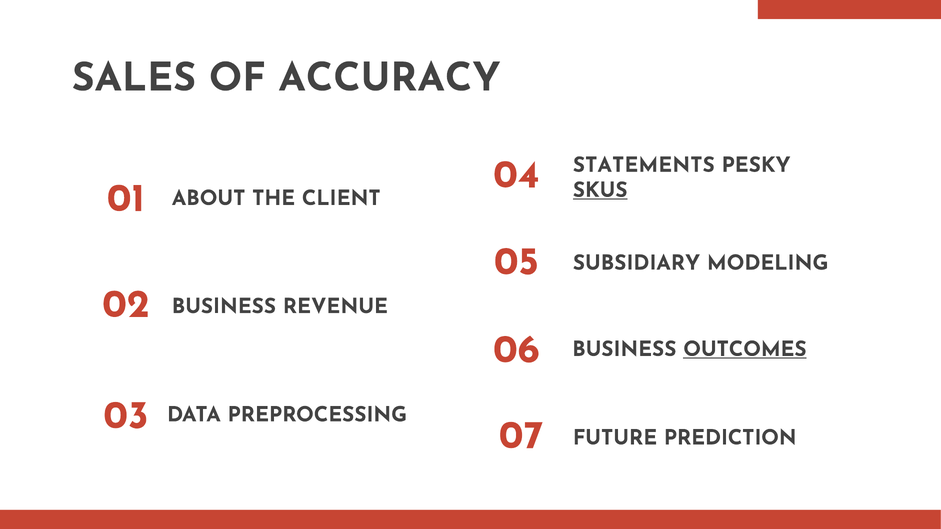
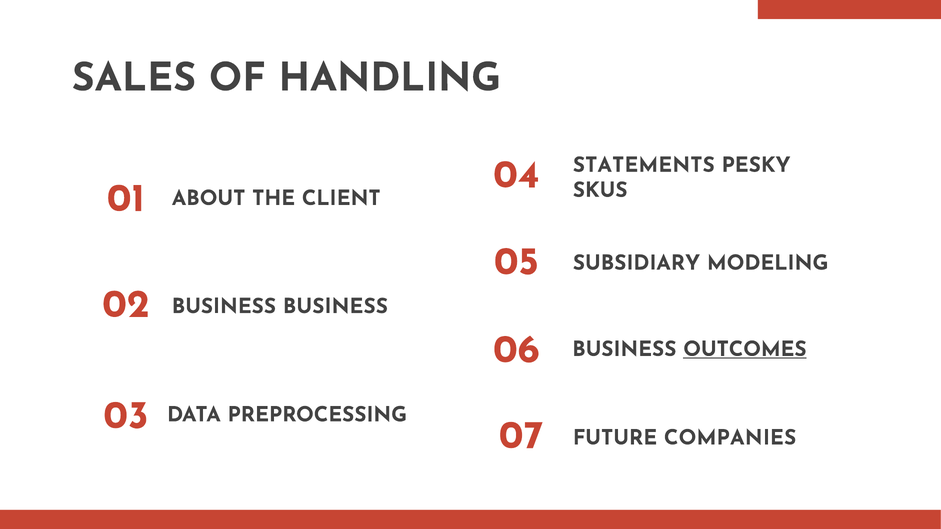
ACCURACY: ACCURACY -> HANDLING
SKUS underline: present -> none
BUSINESS REVENUE: REVENUE -> BUSINESS
PREDICTION: PREDICTION -> COMPANIES
